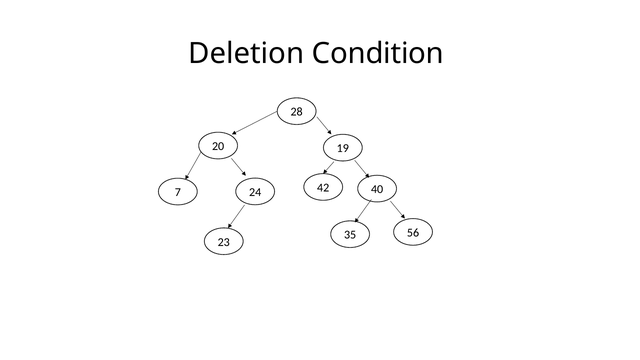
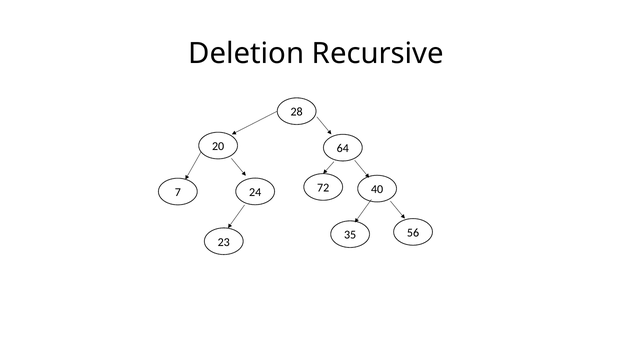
Condition: Condition -> Recursive
19: 19 -> 64
42: 42 -> 72
